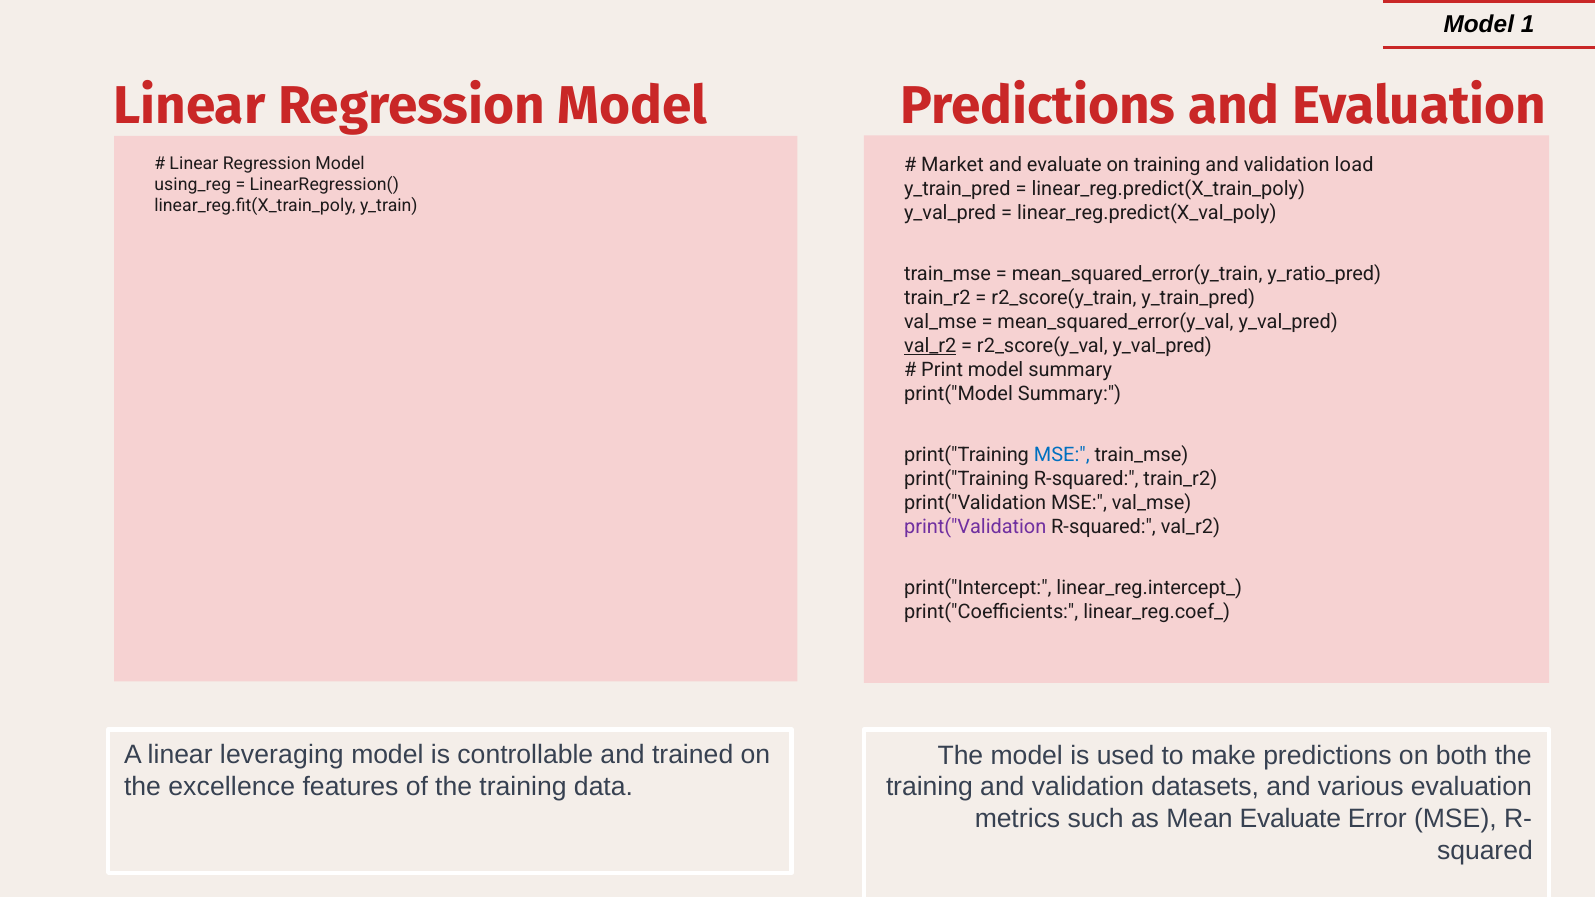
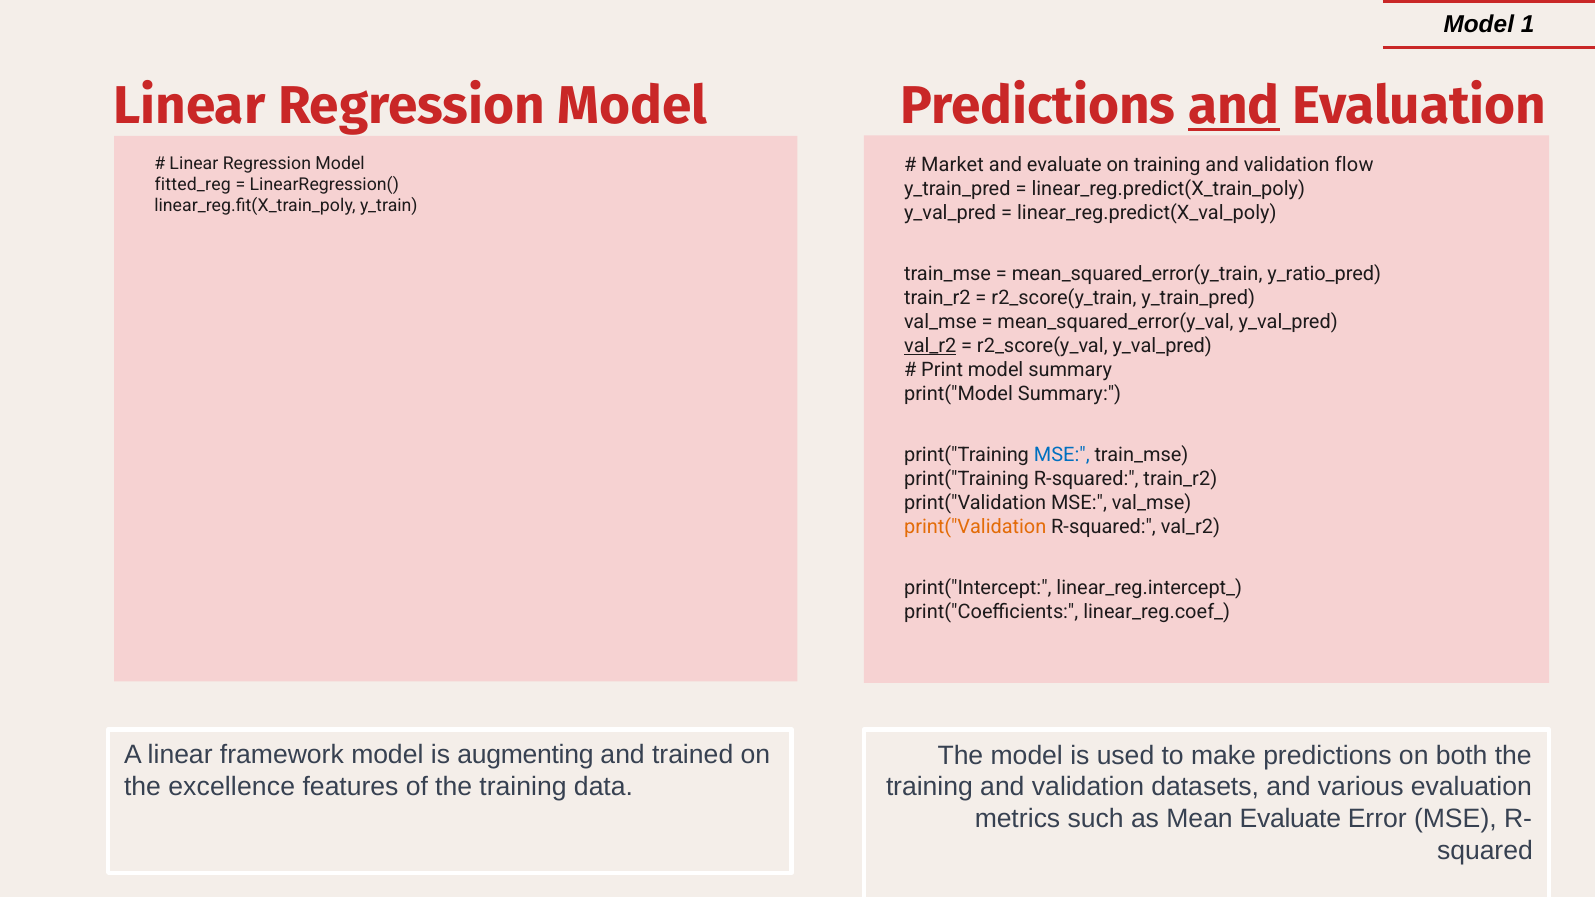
and at (1234, 106) underline: none -> present
load: load -> flow
using_reg: using_reg -> fitted_reg
print("Validation at (975, 527) colour: purple -> orange
leveraging: leveraging -> framework
controllable: controllable -> augmenting
